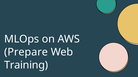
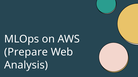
Training: Training -> Analysis
